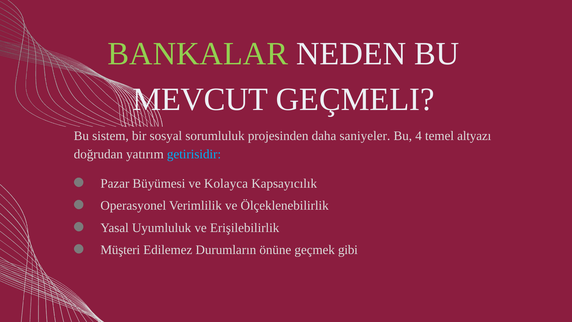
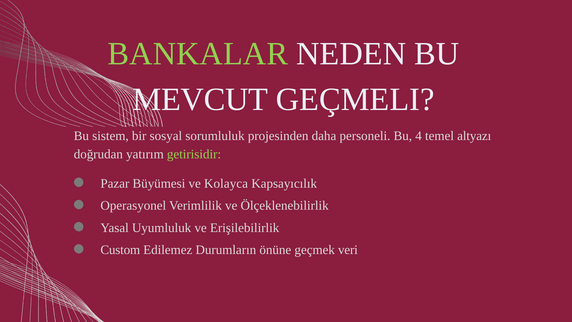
saniyeler: saniyeler -> personeli
getirisidir colour: light blue -> light green
Müşteri: Müşteri -> Custom
gibi: gibi -> veri
